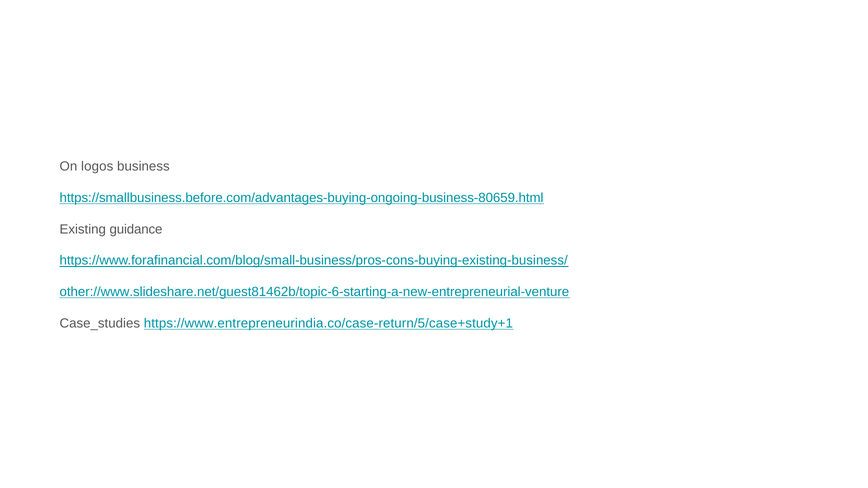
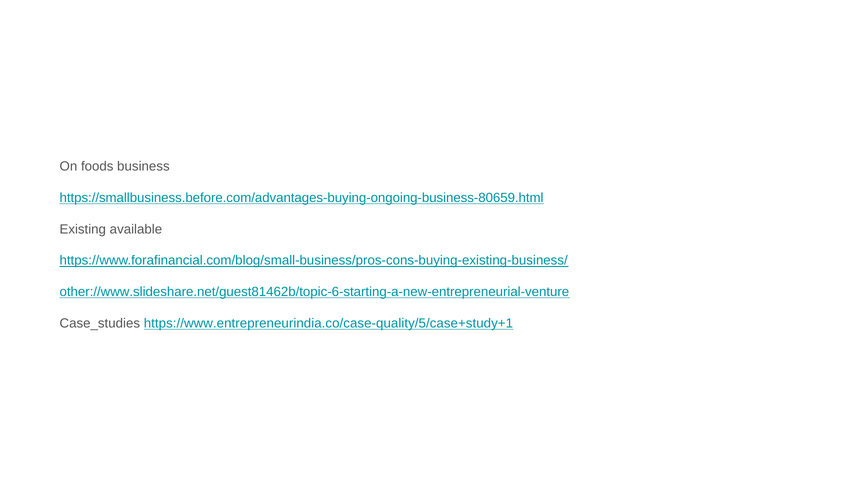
logos: logos -> foods
guidance: guidance -> available
https://www.entrepreneurindia.co/case-return/5/case+study+1: https://www.entrepreneurindia.co/case-return/5/case+study+1 -> https://www.entrepreneurindia.co/case-quality/5/case+study+1
